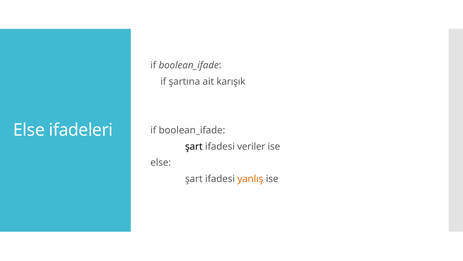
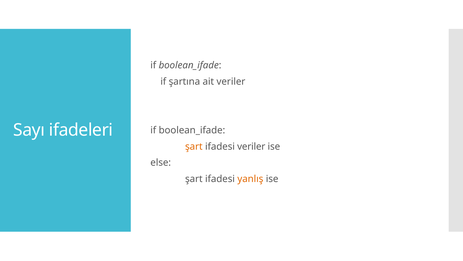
ait karışık: karışık -> veriler
Else at (29, 130): Else -> Sayı
şart at (194, 146) colour: black -> orange
